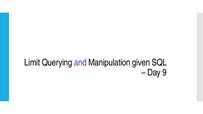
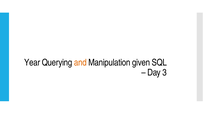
Limit: Limit -> Year
and colour: purple -> orange
9: 9 -> 3
